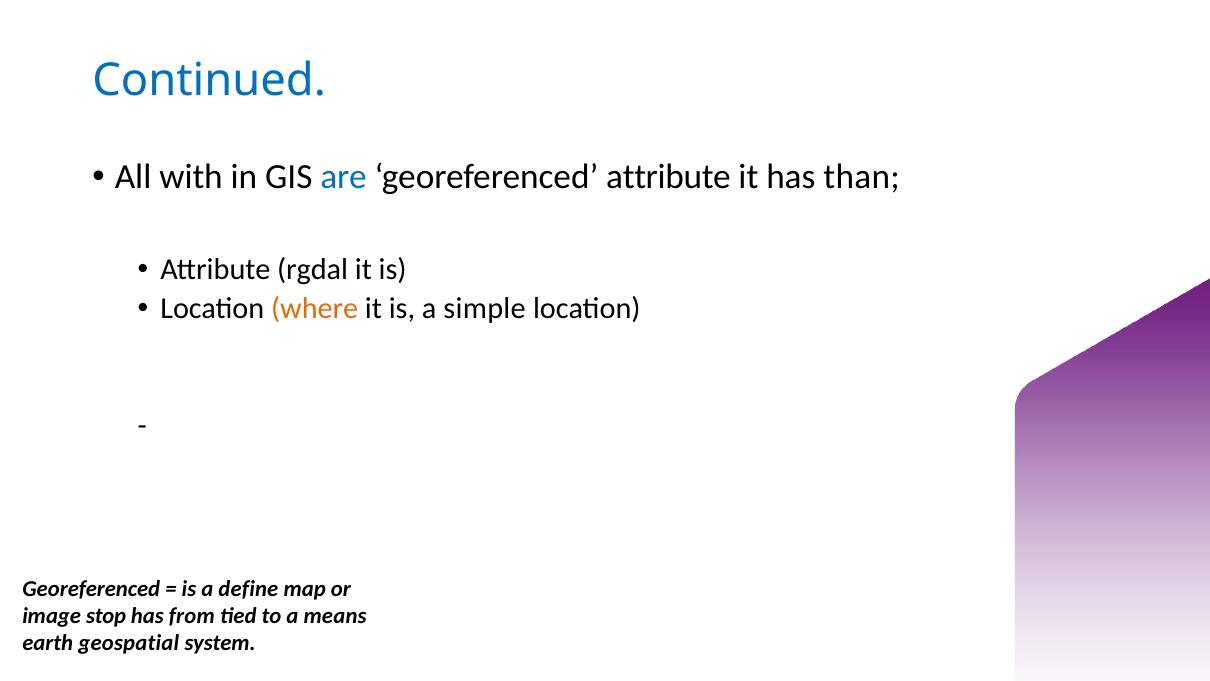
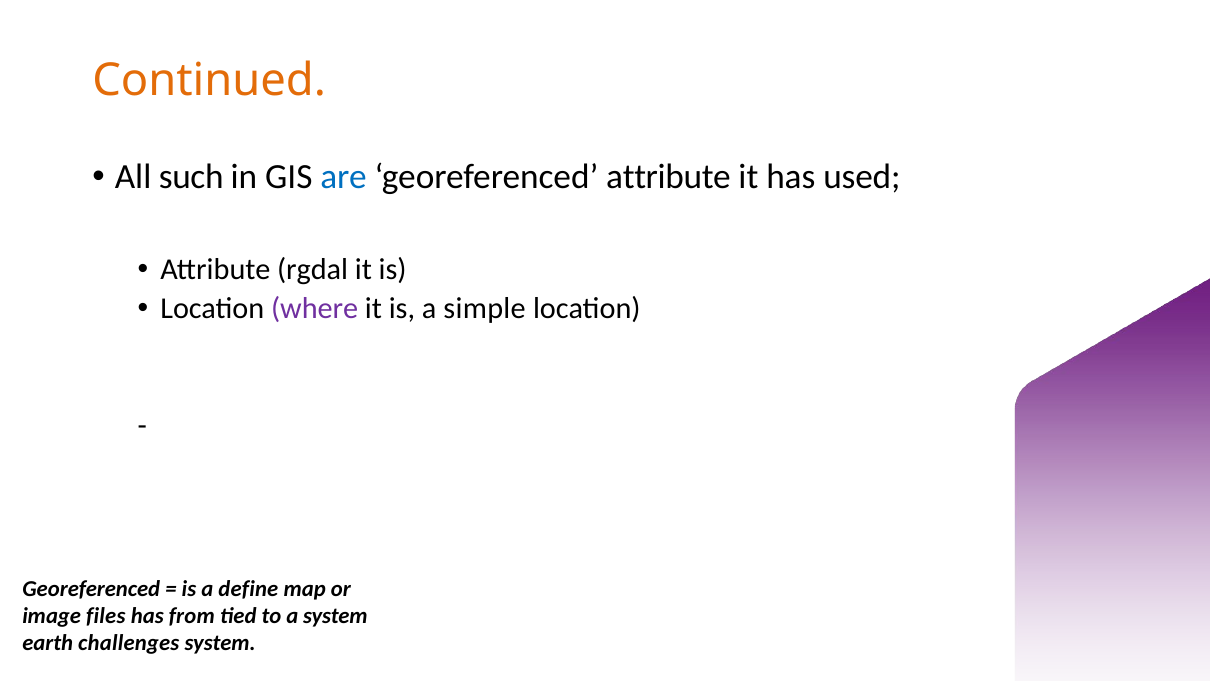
Continued colour: blue -> orange
with: with -> such
than: than -> used
where colour: orange -> purple
stop: stop -> files
a means: means -> system
geospatial: geospatial -> challenges
